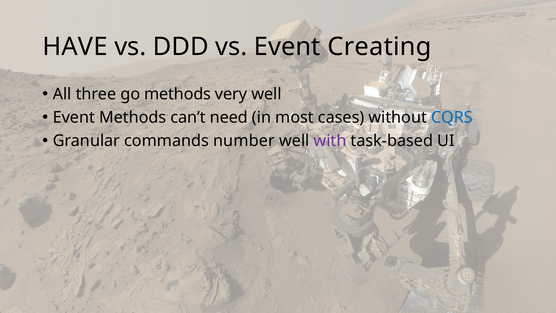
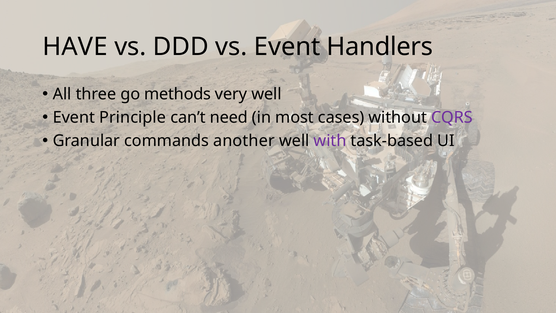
Creating: Creating -> Handlers
Event Methods: Methods -> Principle
CQRS colour: blue -> purple
number: number -> another
